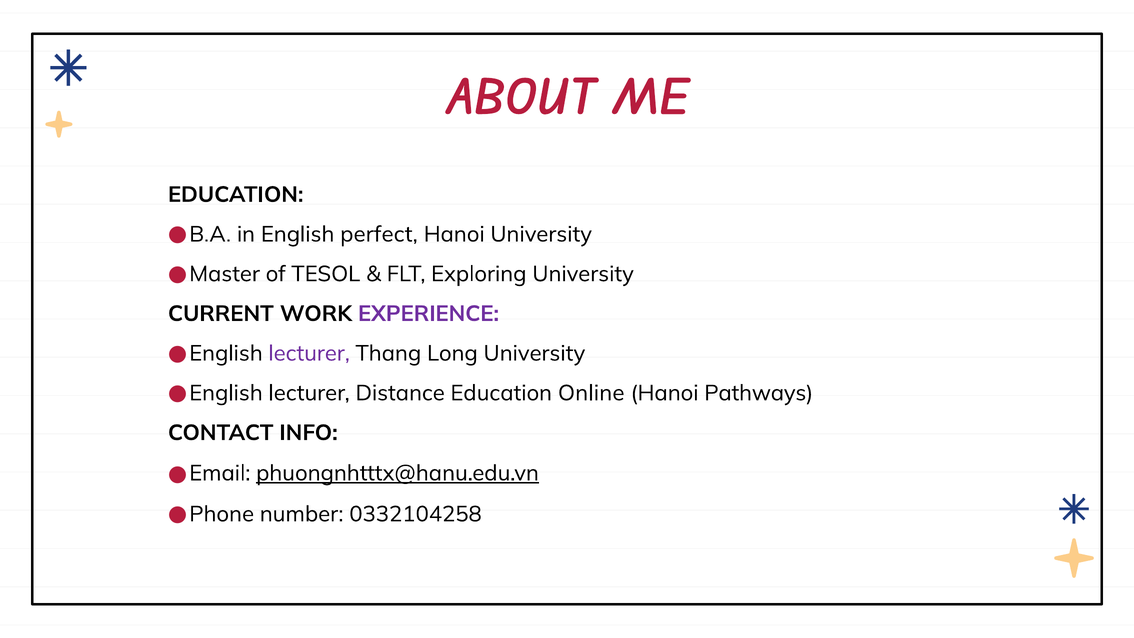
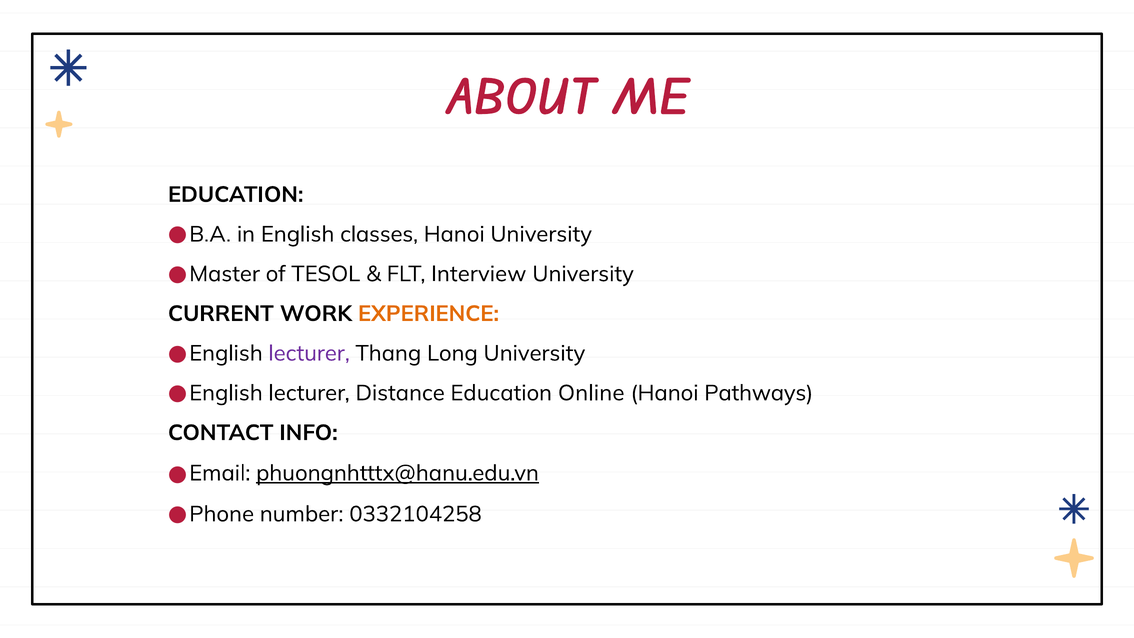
perfect: perfect -> classes
Exploring: Exploring -> Interview
EXPERIENCE colour: purple -> orange
